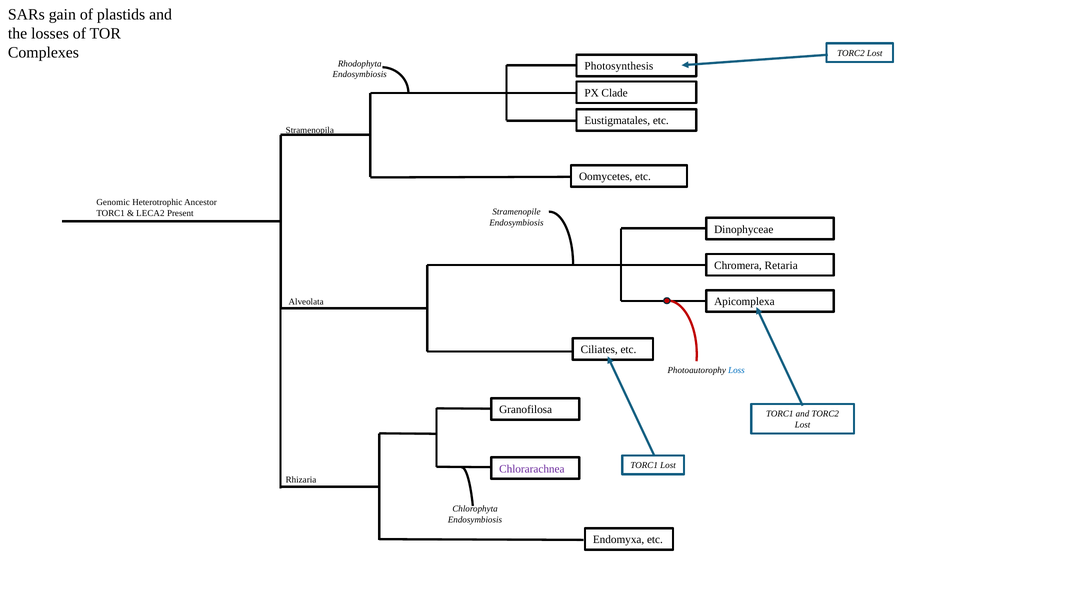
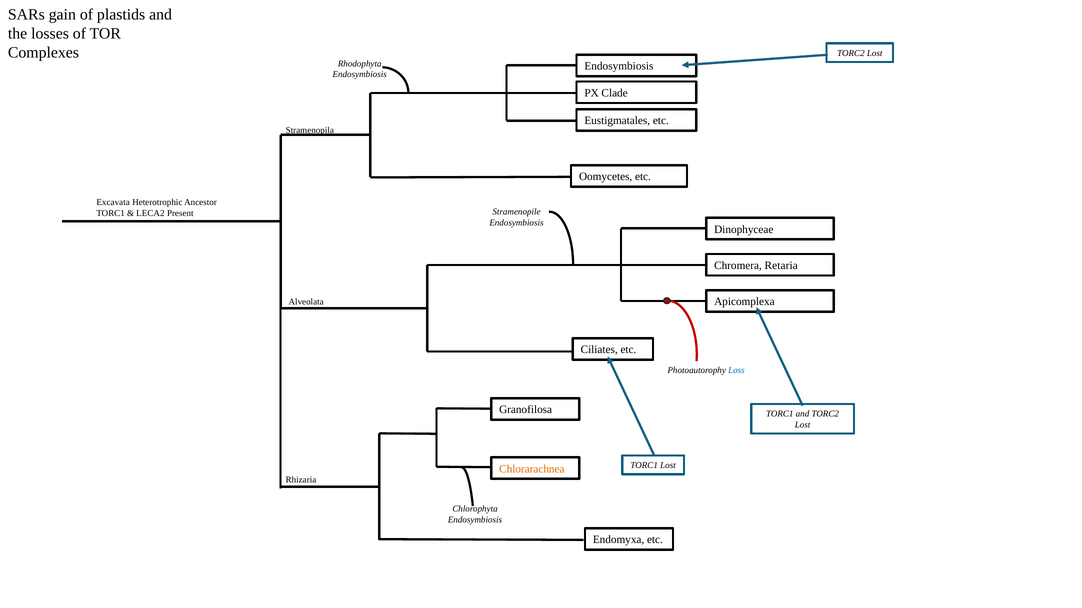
Photosynthesis at (619, 66): Photosynthesis -> Endosymbiosis
Genomic: Genomic -> Excavata
Chlorarachnea colour: purple -> orange
